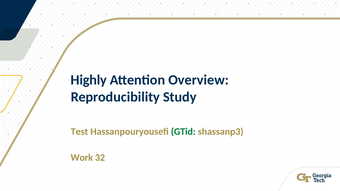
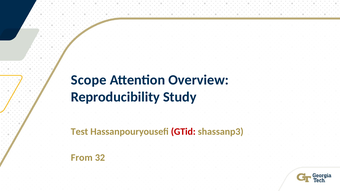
Highly: Highly -> Scope
GTid colour: green -> red
Work: Work -> From
